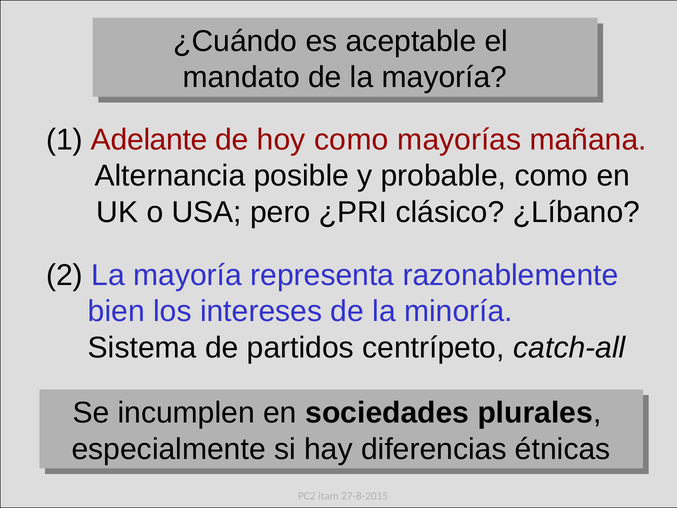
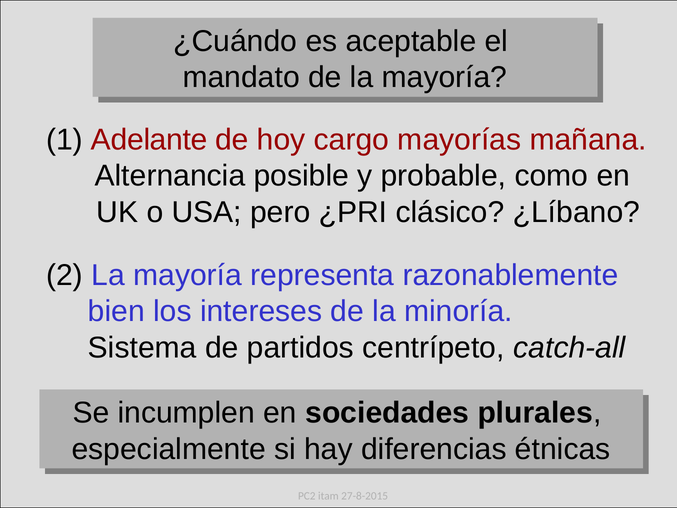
hoy como: como -> cargo
